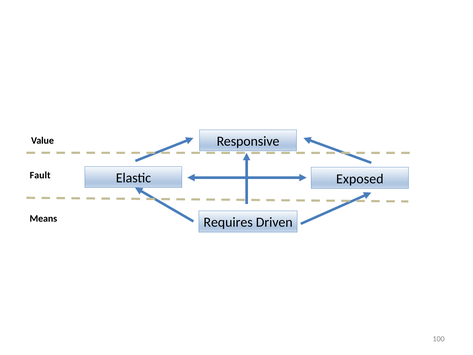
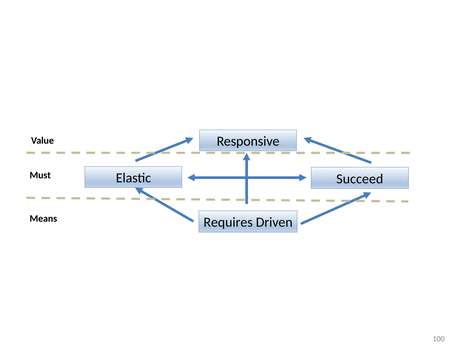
Fault: Fault -> Must
Exposed: Exposed -> Succeed
